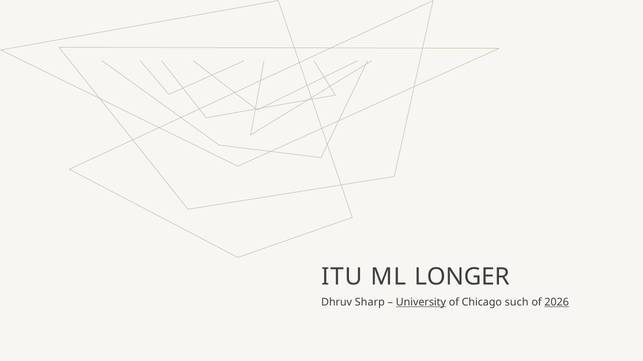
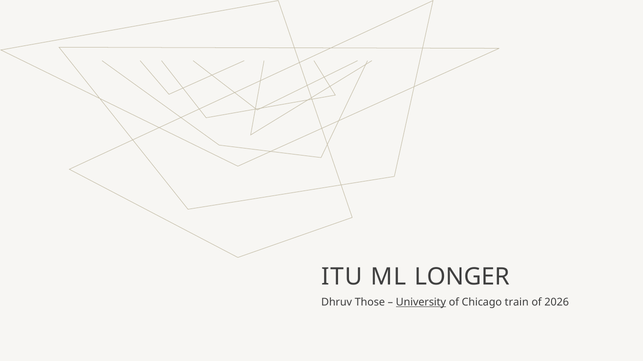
Sharp: Sharp -> Those
such: such -> train
2026 underline: present -> none
